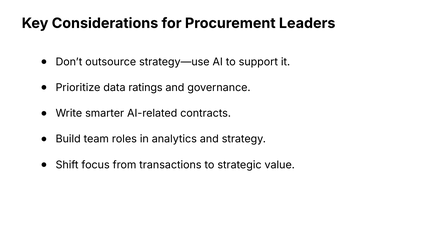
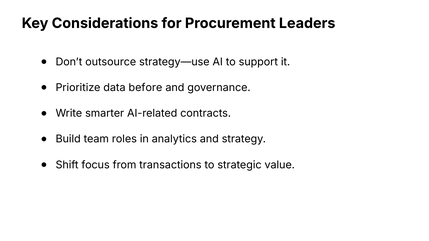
ratings: ratings -> before
